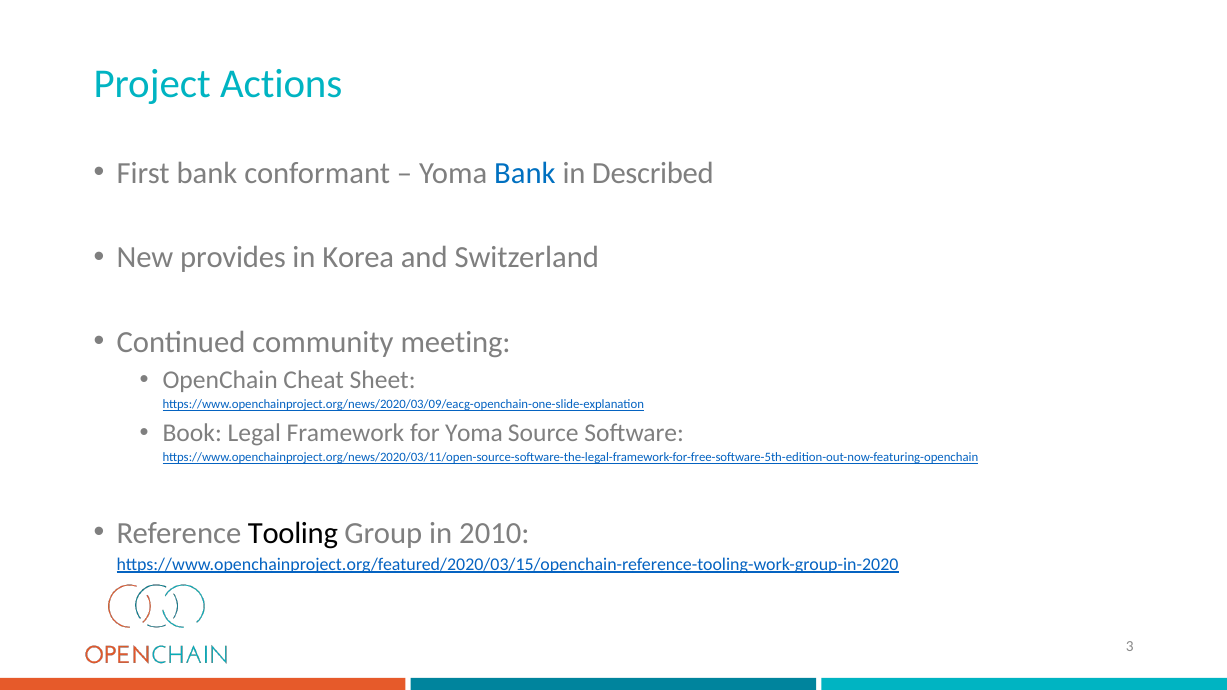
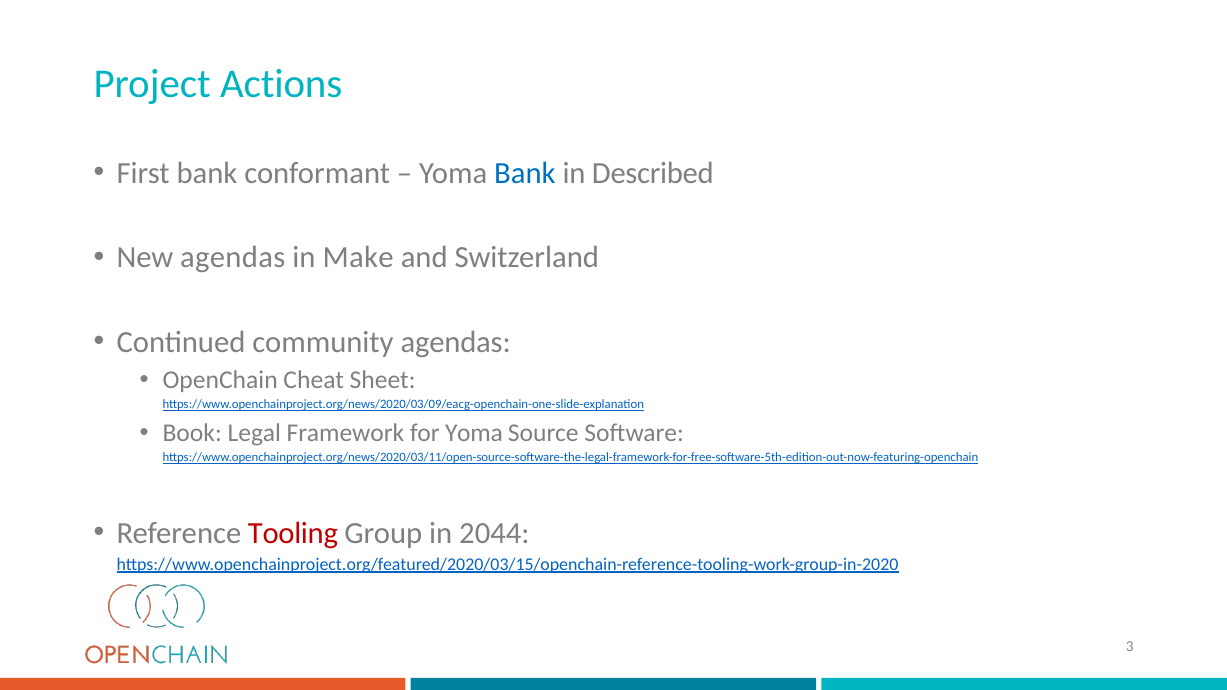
New provides: provides -> agendas
Korea: Korea -> Make
community meeting: meeting -> agendas
Tooling colour: black -> red
2010: 2010 -> 2044
